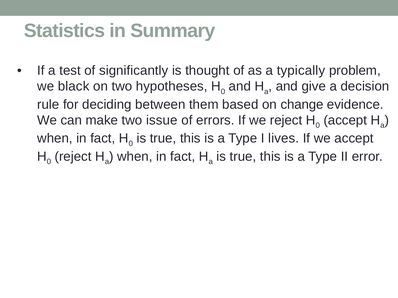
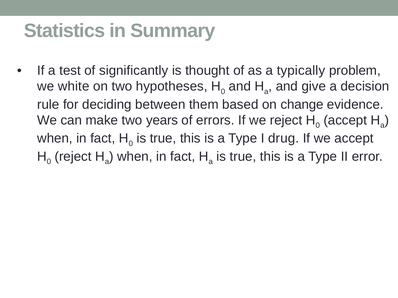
black: black -> white
issue: issue -> years
lives: lives -> drug
